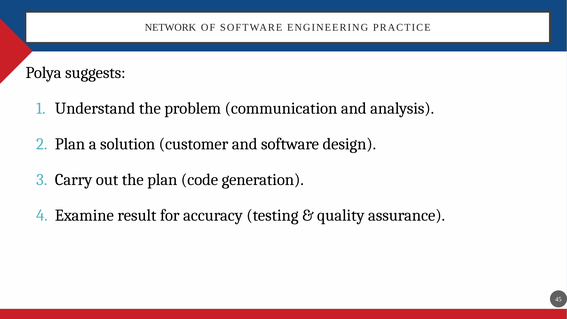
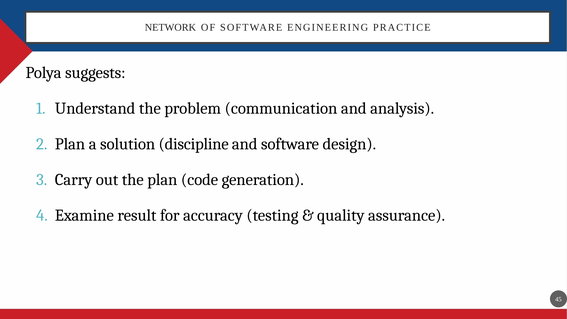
customer: customer -> discipline
